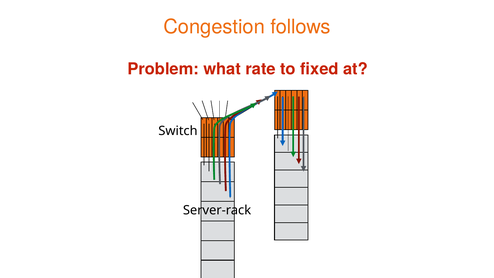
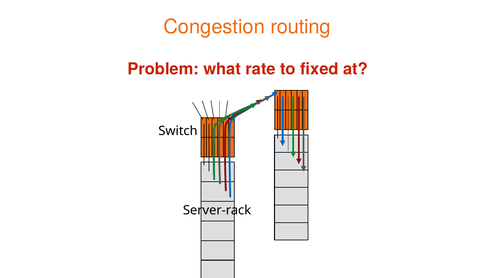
follows: follows -> routing
